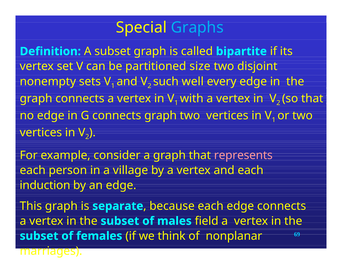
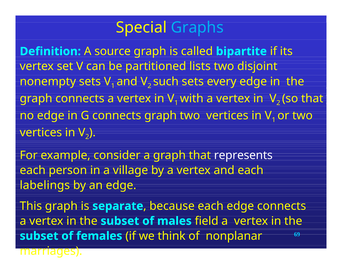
A subset: subset -> source
size: size -> lists
such well: well -> sets
represents colour: pink -> white
induction: induction -> labelings
